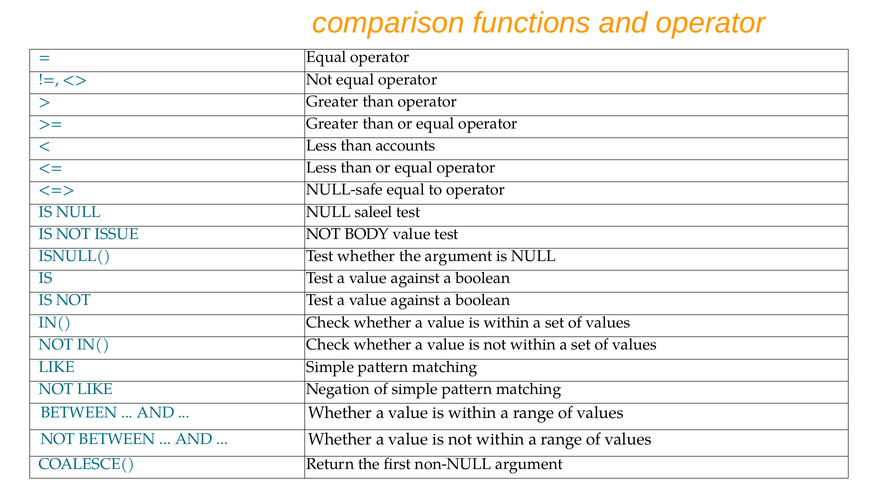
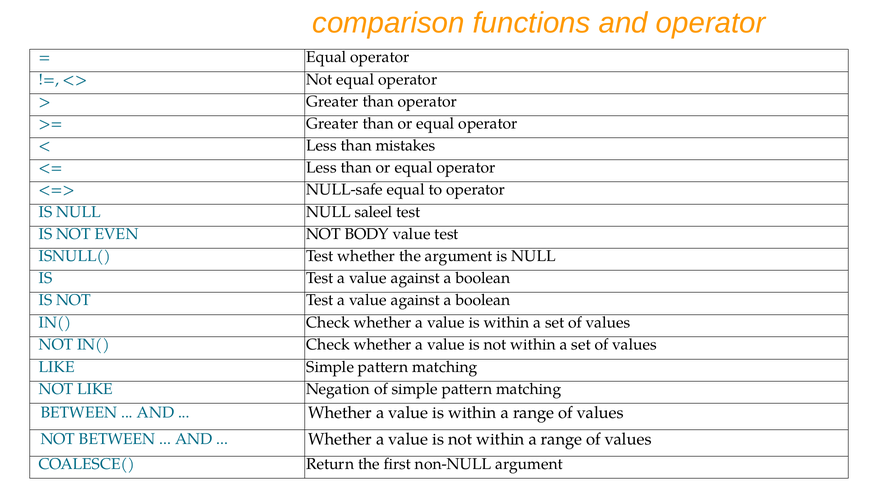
accounts: accounts -> mistakes
ISSUE: ISSUE -> EVEN
